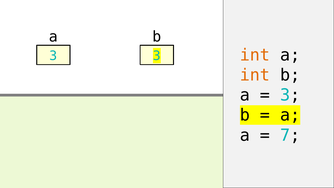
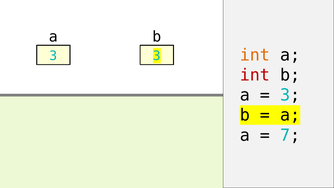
int at (255, 75) colour: orange -> red
